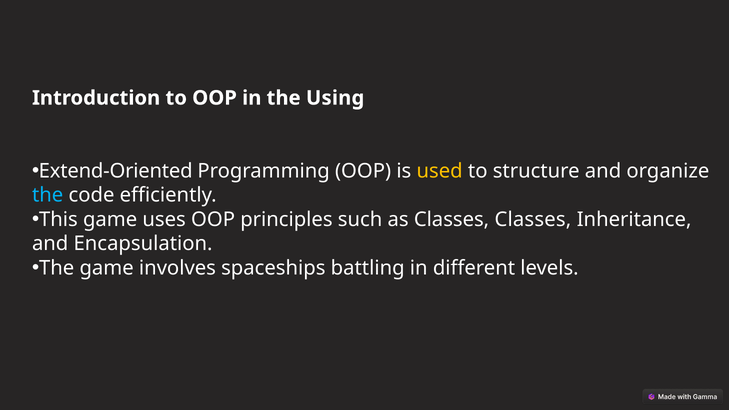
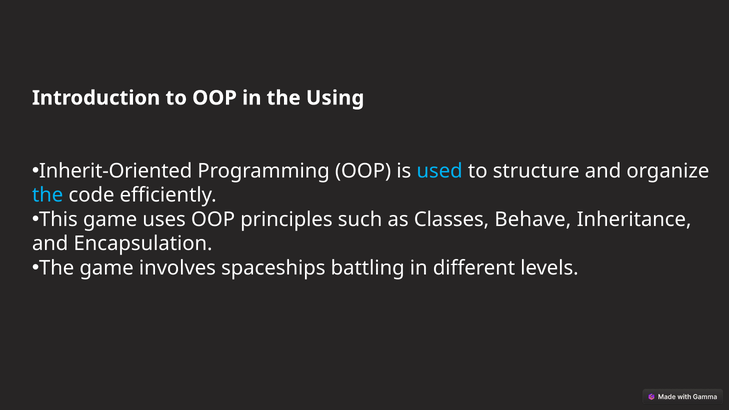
Extend-Oriented: Extend-Oriented -> Inherit-Oriented
used colour: yellow -> light blue
Classes Classes: Classes -> Behave
